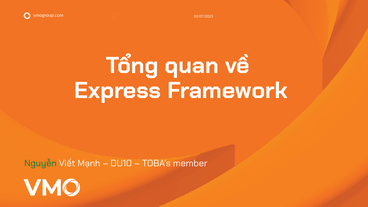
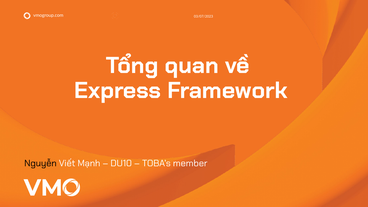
Nguyễn colour: green -> black
